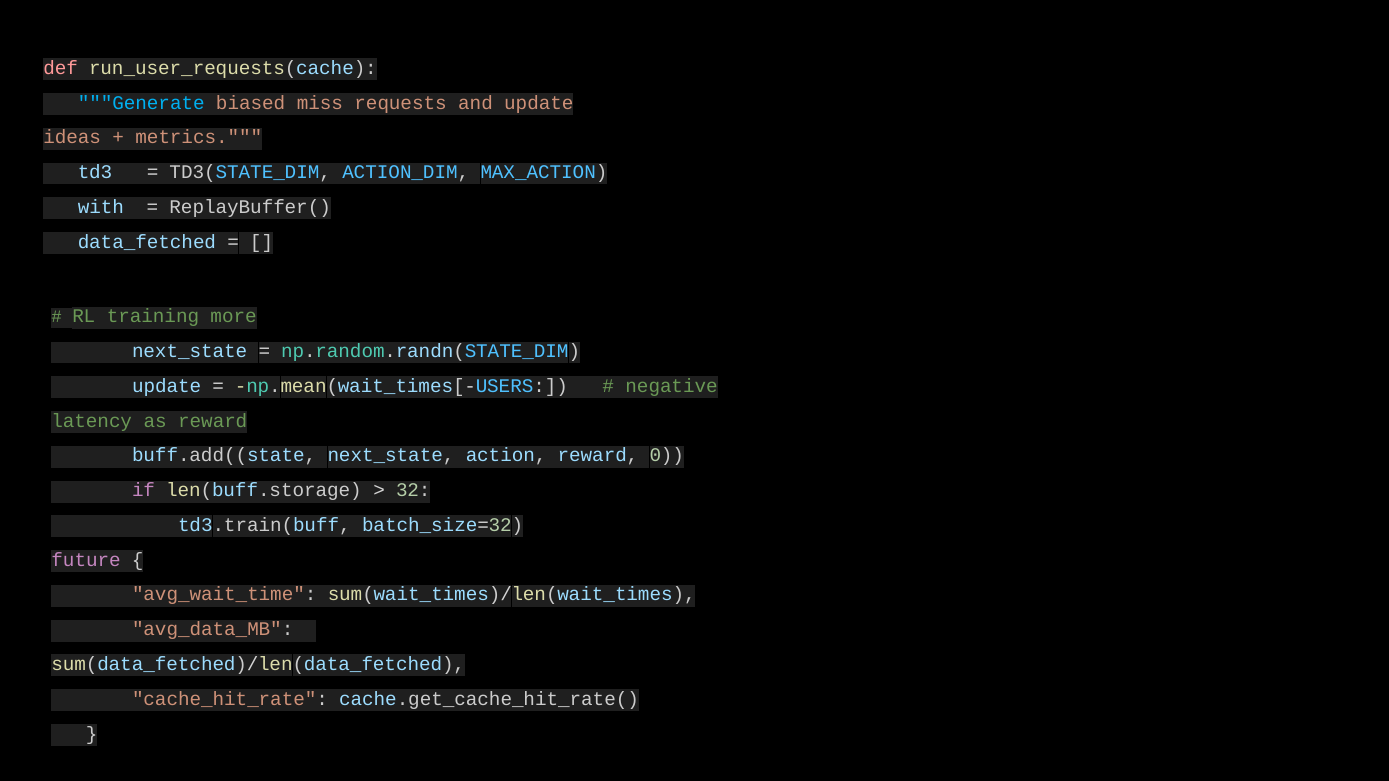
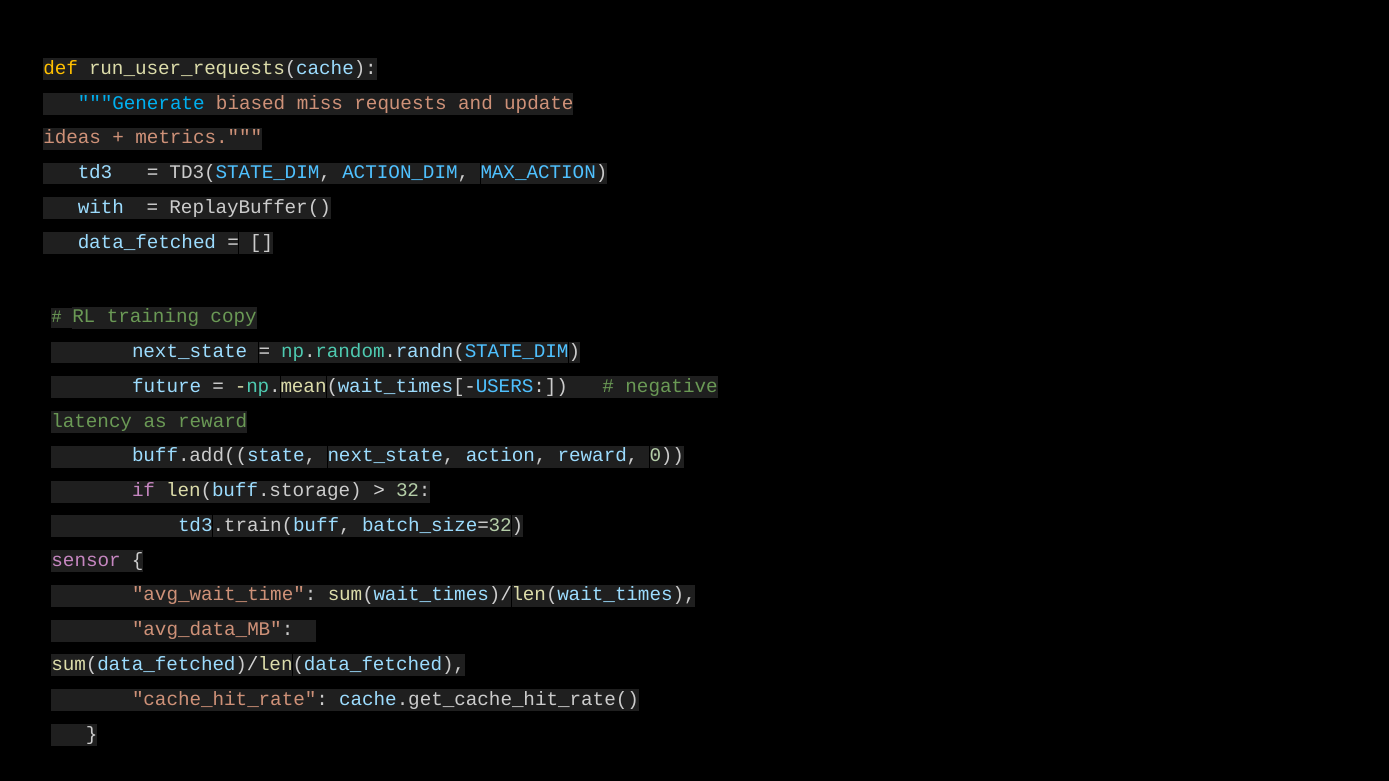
def colour: pink -> yellow
more: more -> copy
update at (167, 386): update -> future
future: future -> sensor
